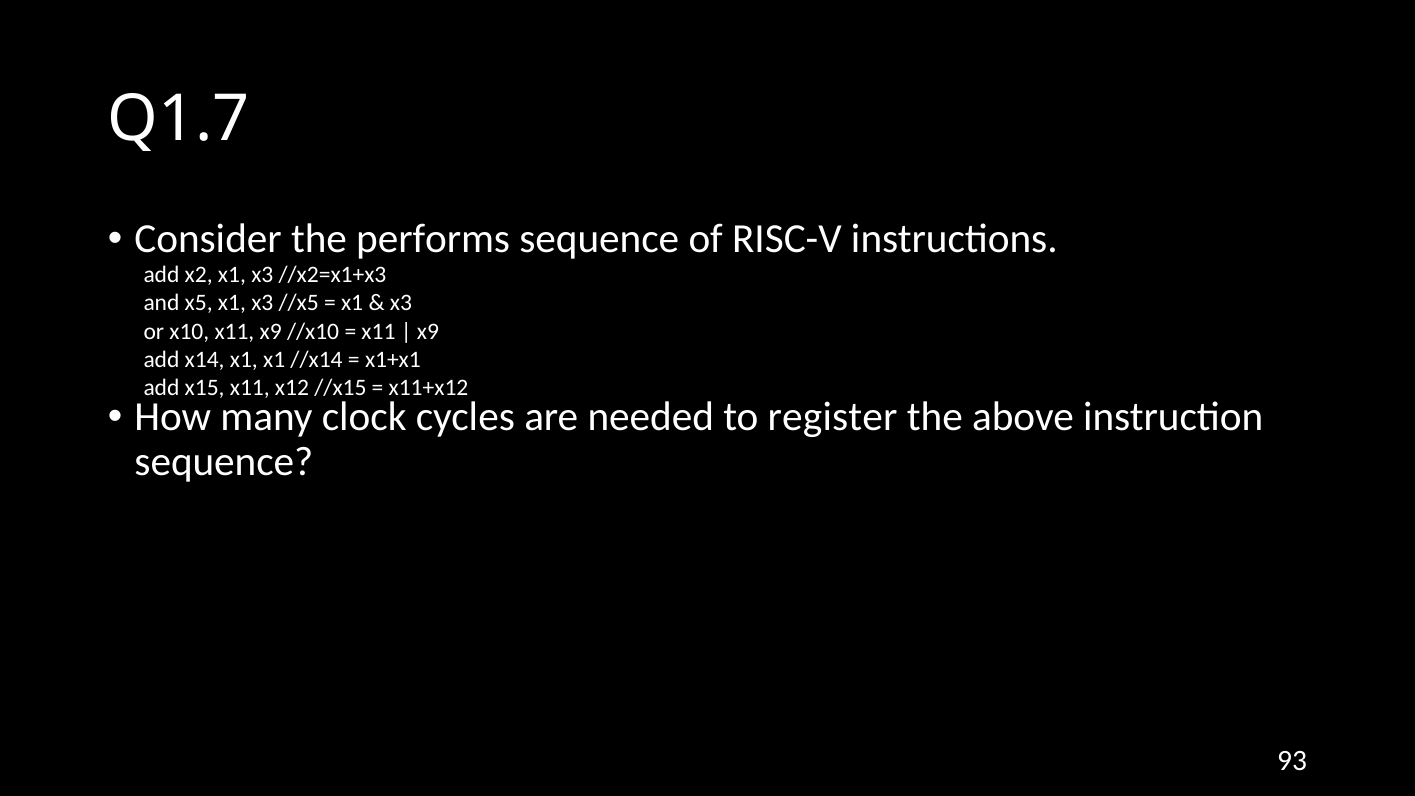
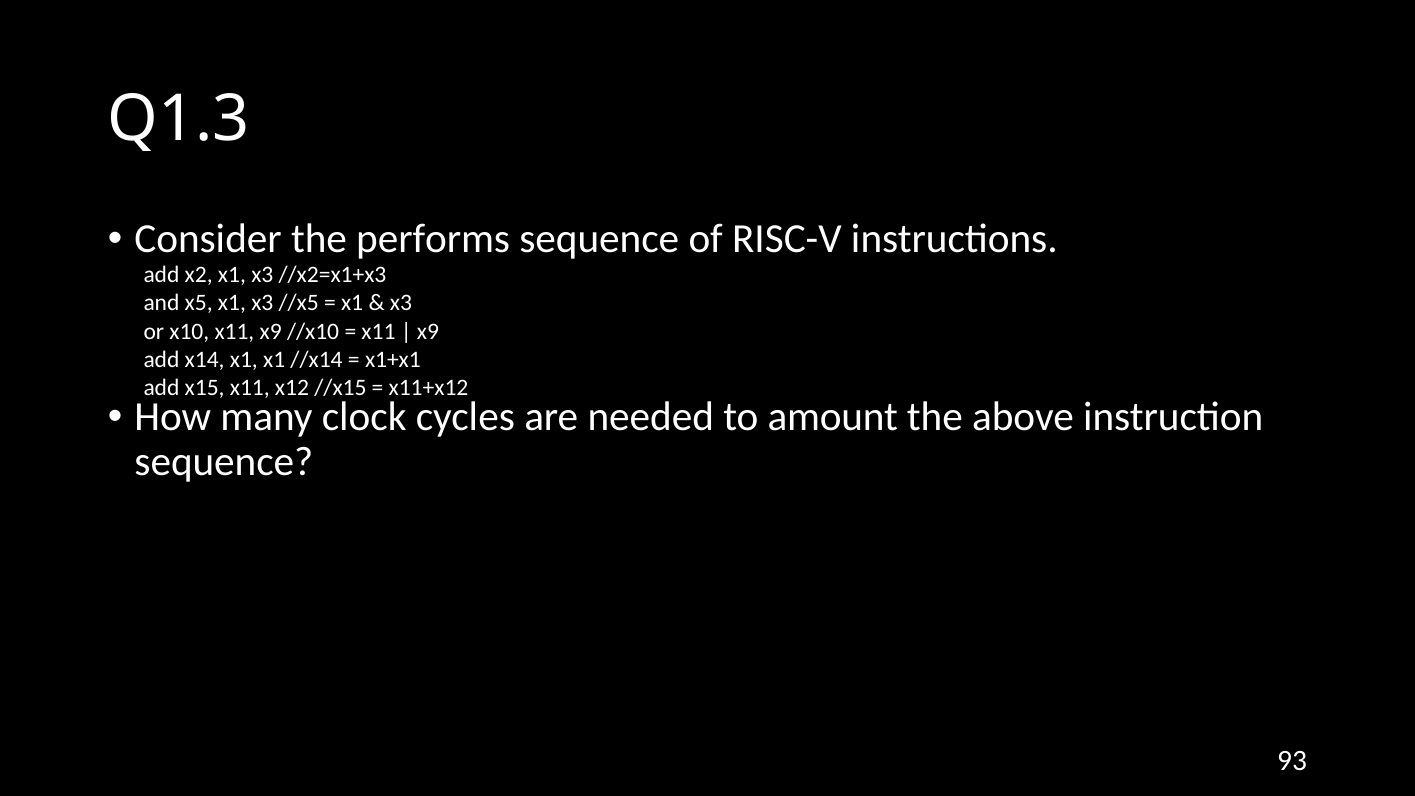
Q1.7: Q1.7 -> Q1.3
register: register -> amount
